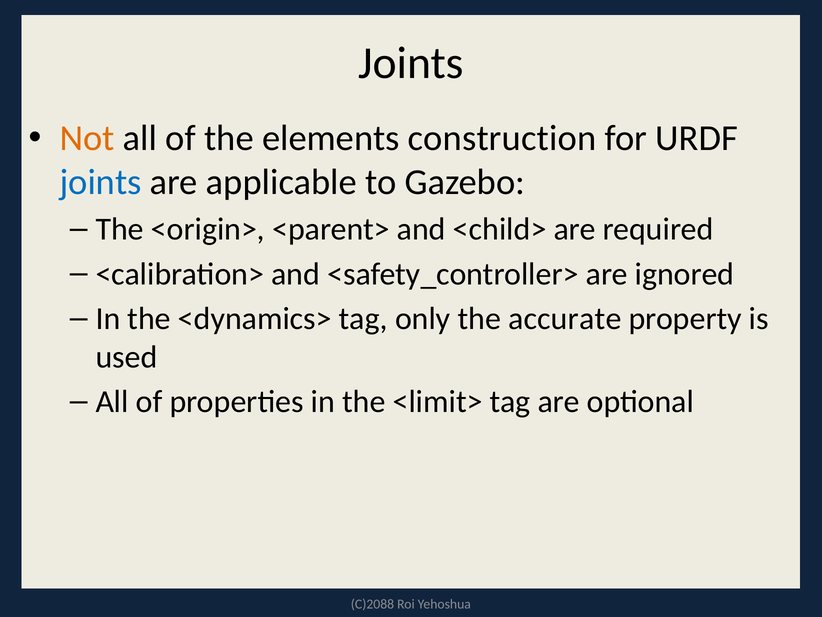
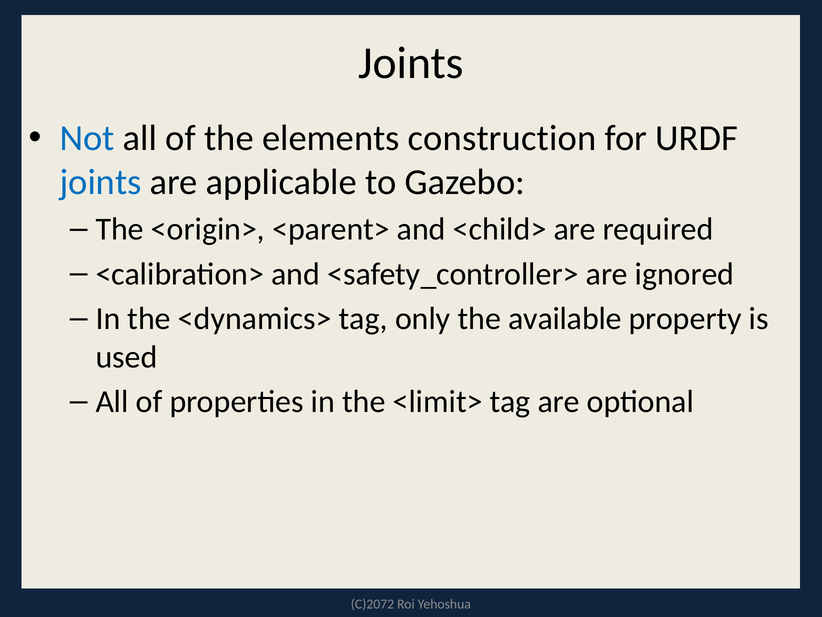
Not colour: orange -> blue
accurate: accurate -> available
C)2088: C)2088 -> C)2072
